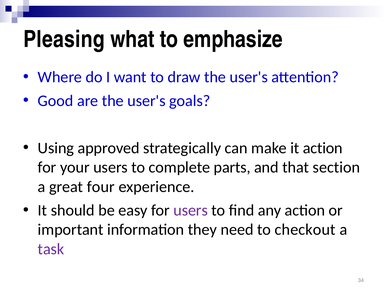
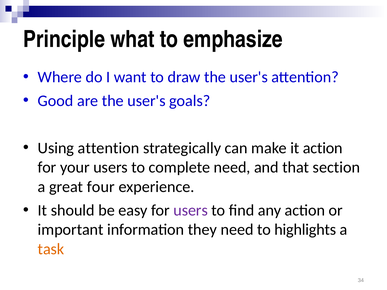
Pleasing: Pleasing -> Principle
Using approved: approved -> attention
complete parts: parts -> need
checkout: checkout -> highlights
task colour: purple -> orange
